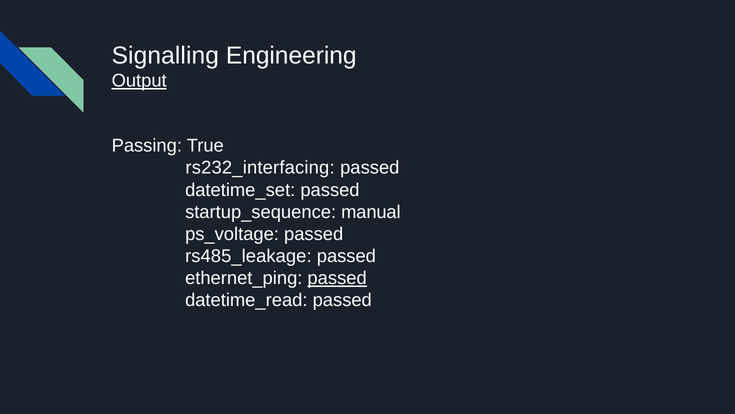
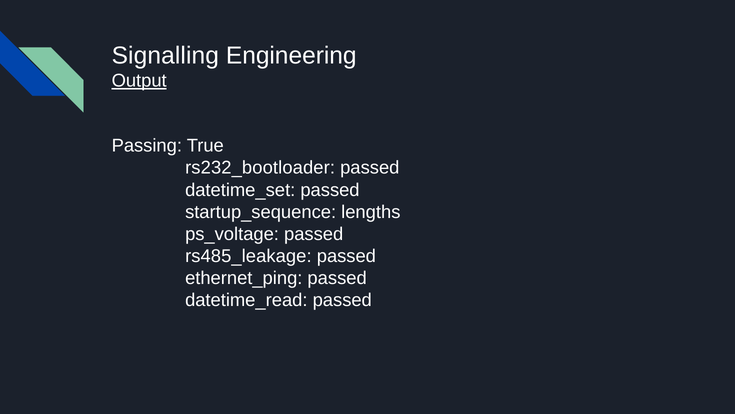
rs232_interfacing: rs232_interfacing -> rs232_bootloader
manual: manual -> lengths
passed at (337, 278) underline: present -> none
